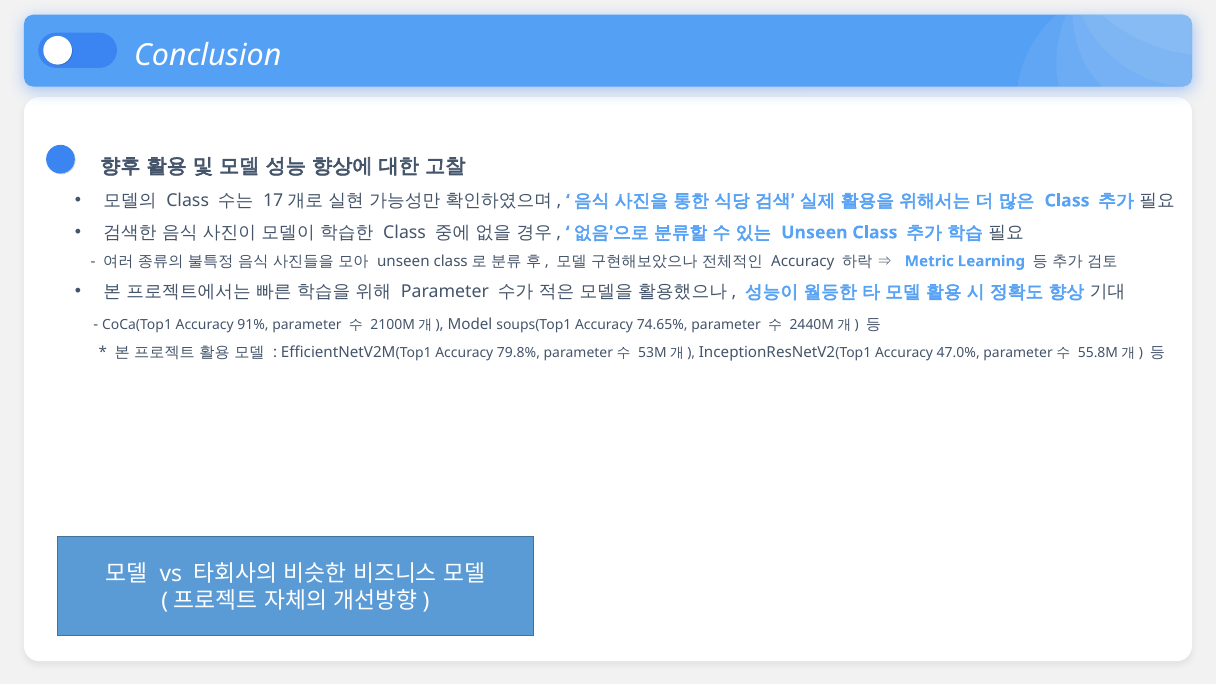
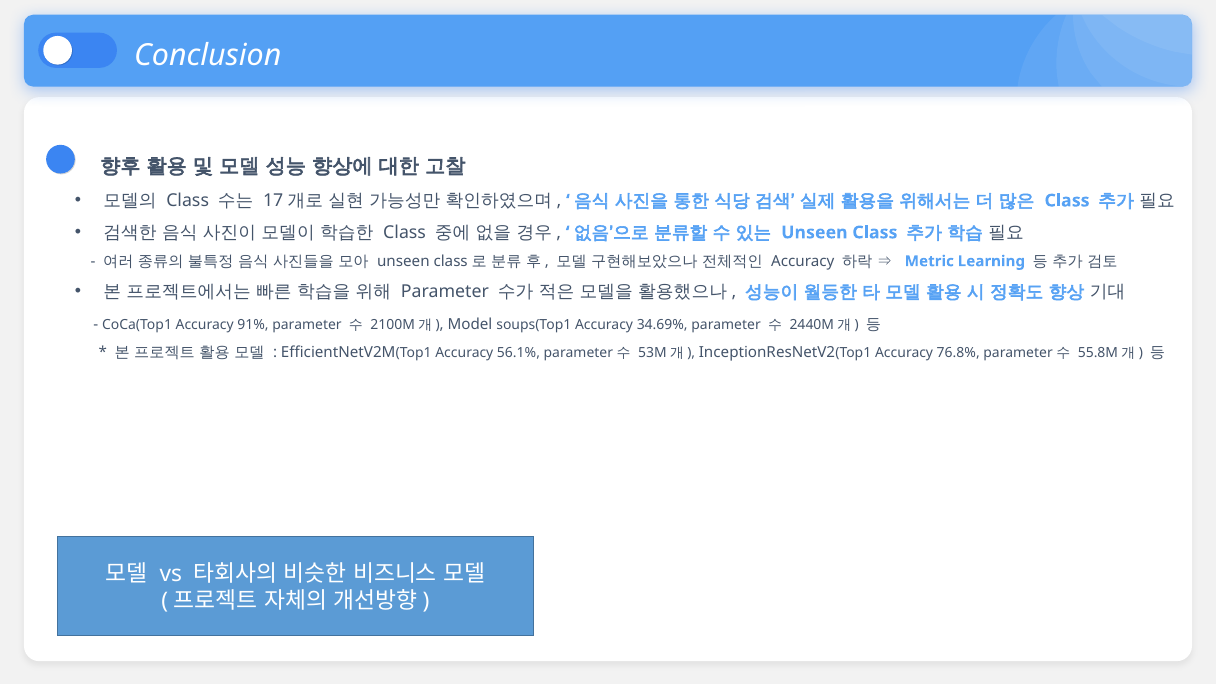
74.65%: 74.65% -> 34.69%
79.8%: 79.8% -> 56.1%
47.0%: 47.0% -> 76.8%
